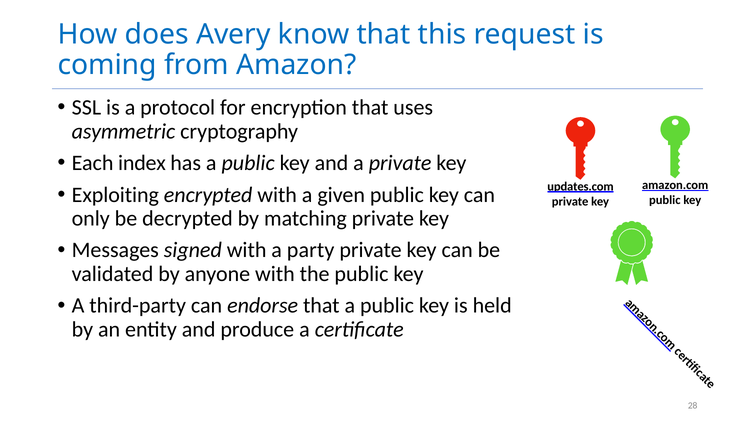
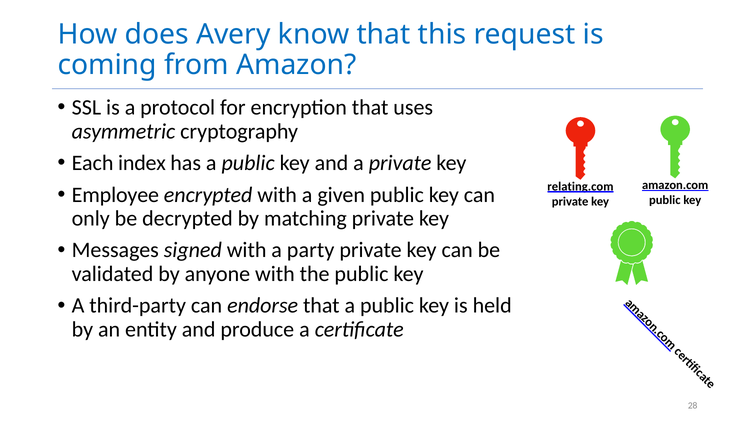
updates.com: updates.com -> relating.com
Exploiting: Exploiting -> Employee
